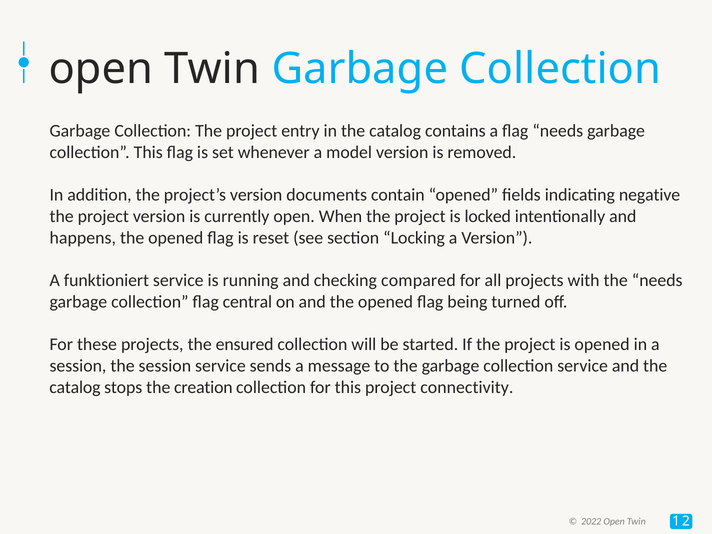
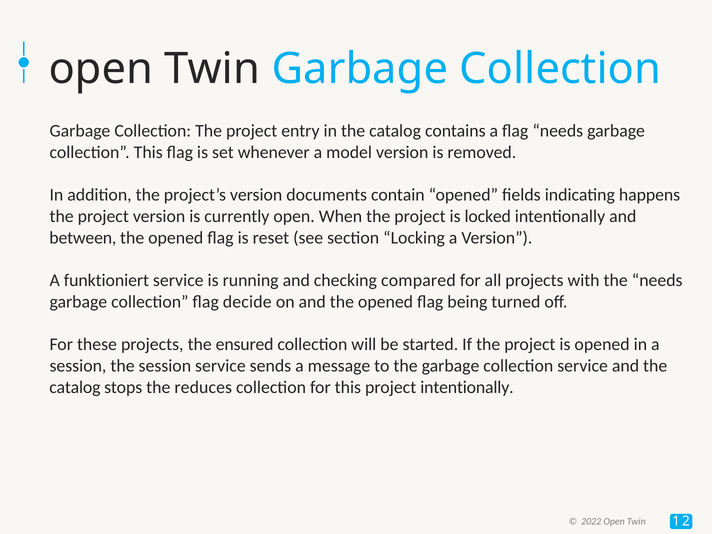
negative: negative -> happens
happens: happens -> between
central: central -> decide
creation: creation -> reduces
project connectivity: connectivity -> intentionally
